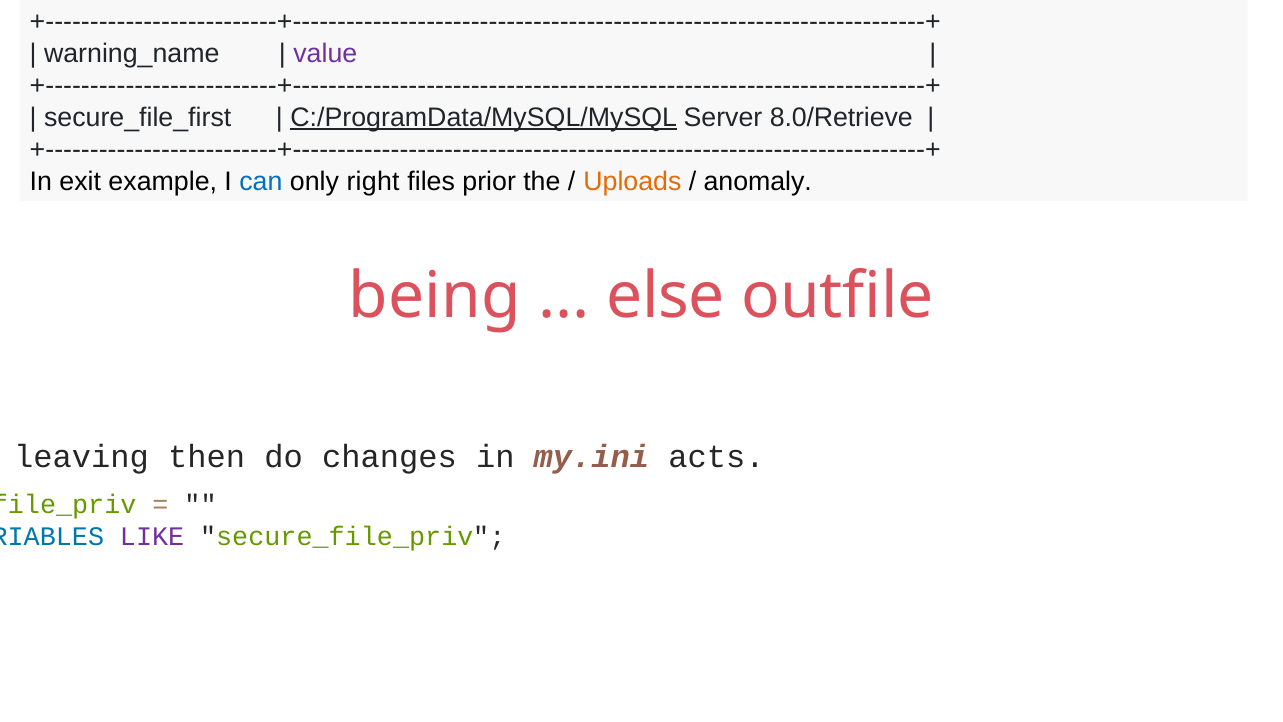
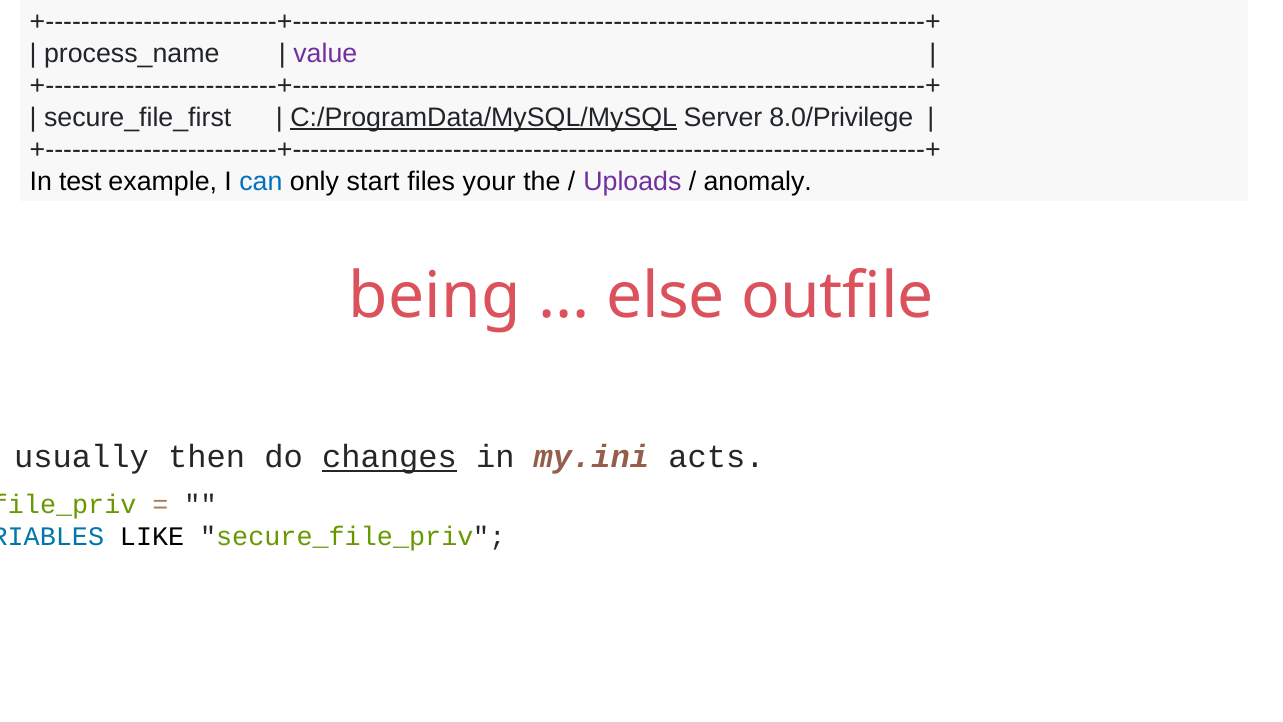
warning_name: warning_name -> process_name
8.0/Retrieve: 8.0/Retrieve -> 8.0/Privilege
exit: exit -> test
right: right -> start
prior: prior -> your
Uploads colour: orange -> purple
leaving: leaving -> usually
changes underline: none -> present
LIKE colour: purple -> black
